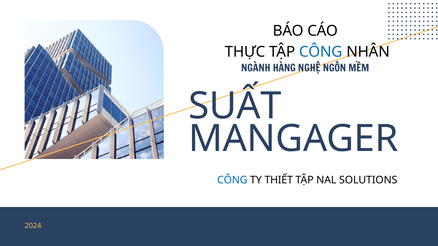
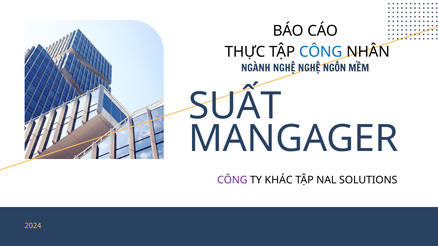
NGÀNH HÀNG: HÀNG -> NGHỆ
CÔNG at (232, 180) colour: blue -> purple
THIẾT: THIẾT -> KHÁC
